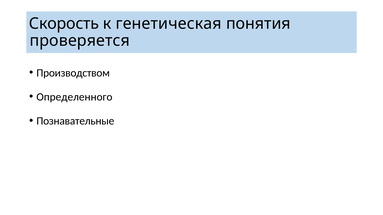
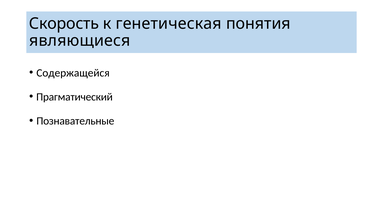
проверяется: проверяется -> являющиеся
Производством: Производством -> Содержащейся
Определенного: Определенного -> Прагматический
